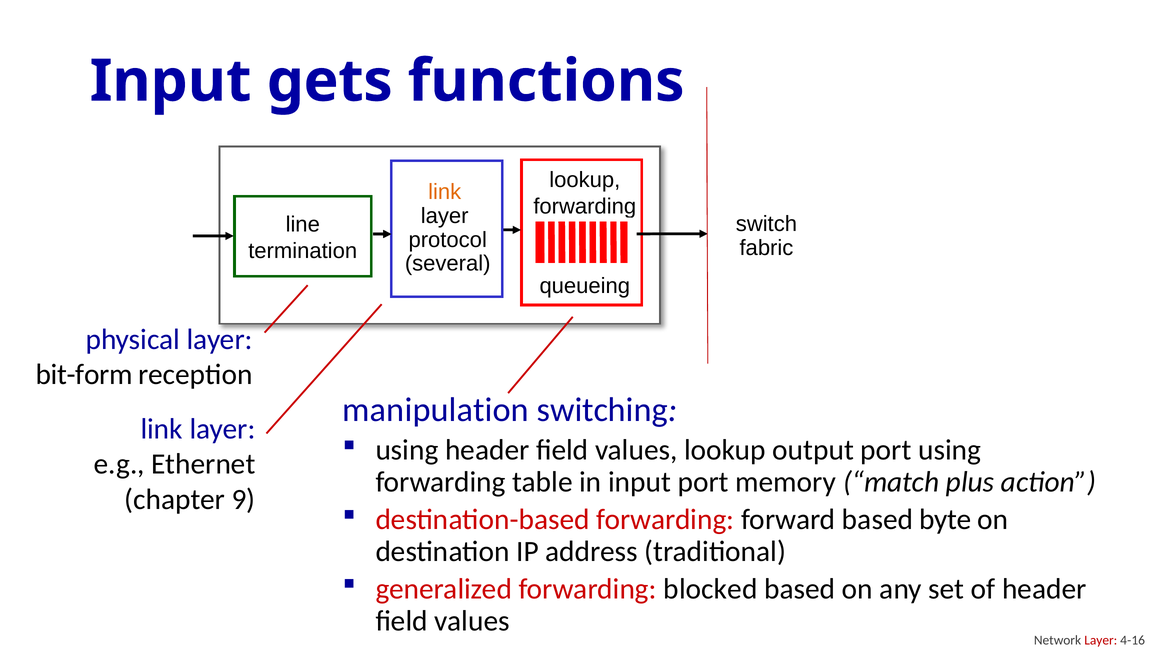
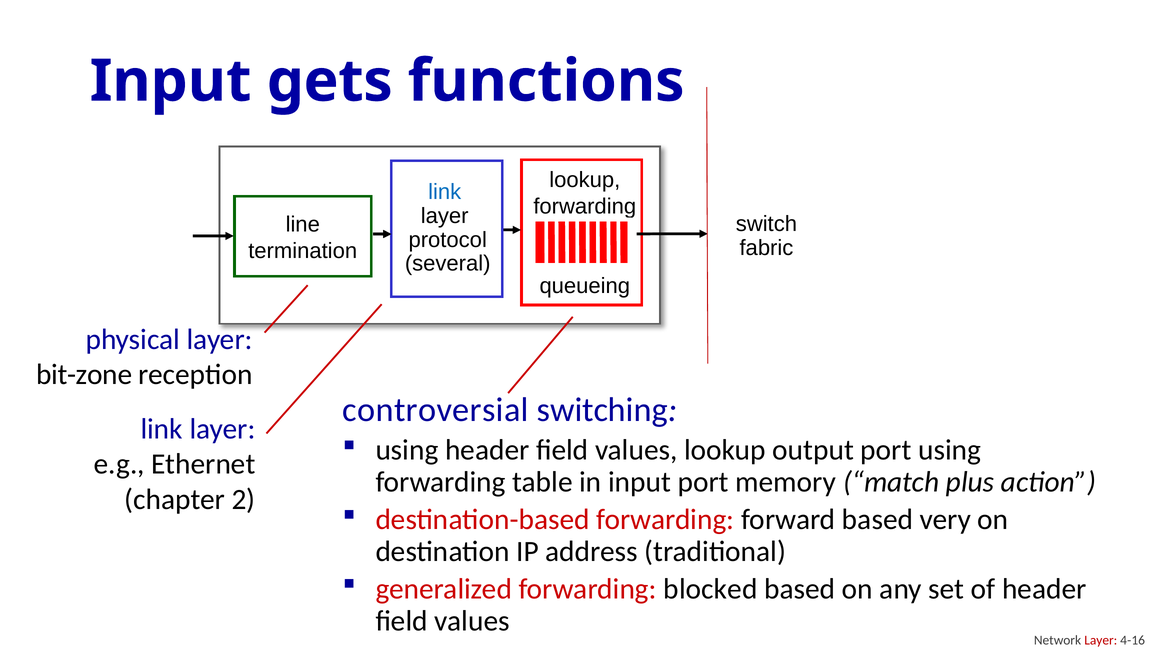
link at (445, 192) colour: orange -> blue
bit-form: bit-form -> bit-zone
manipulation: manipulation -> controversial
9: 9 -> 2
byte: byte -> very
